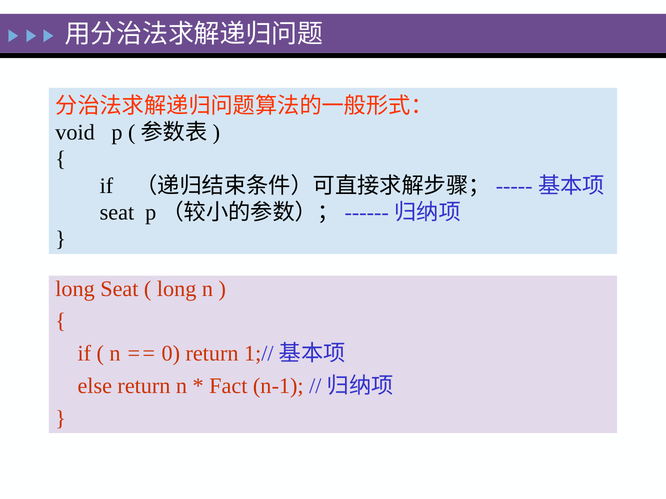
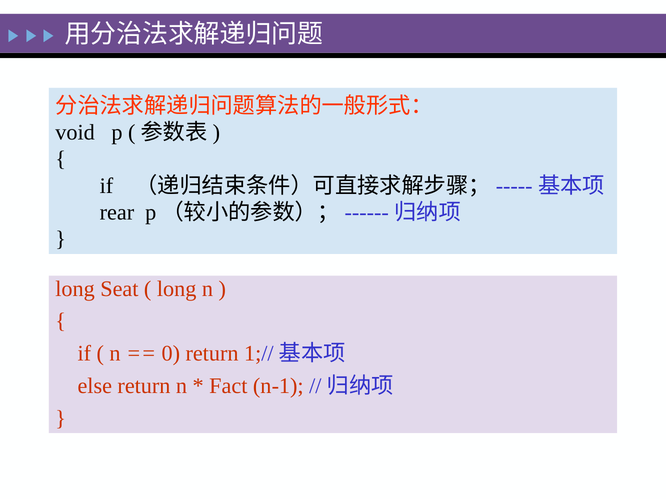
seat at (117, 213): seat -> rear
